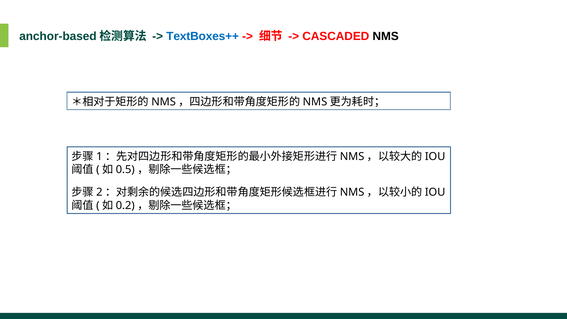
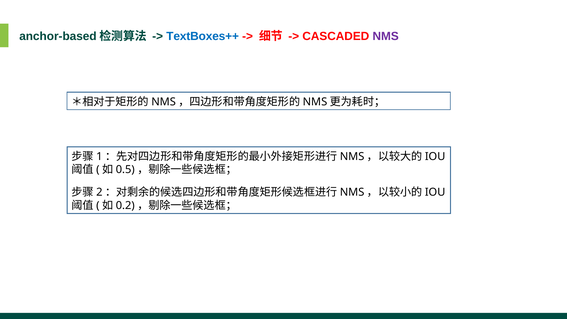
NMS colour: black -> purple
